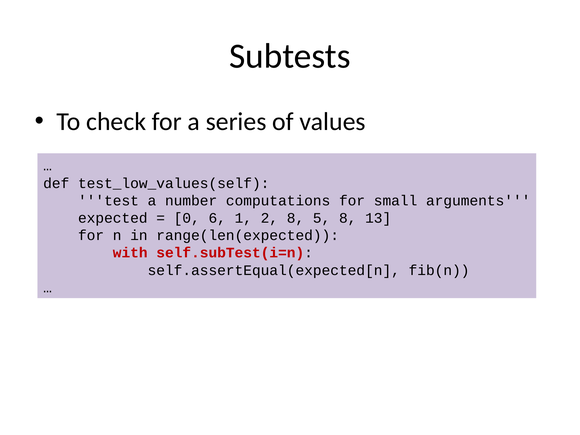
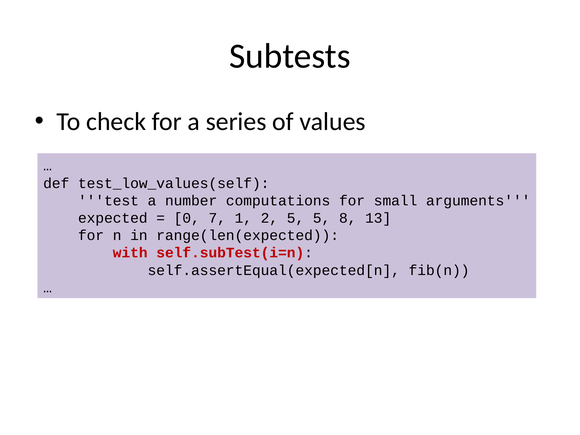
6: 6 -> 7
2 8: 8 -> 5
